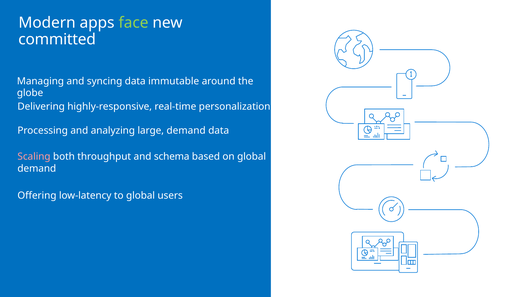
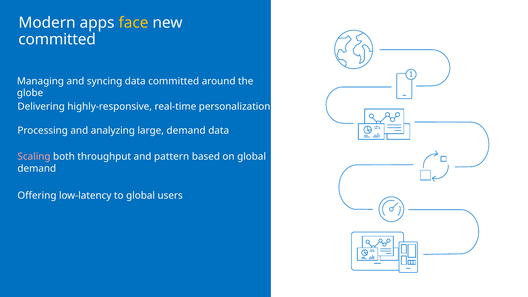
face colour: light green -> yellow
data immutable: immutable -> committed
schema: schema -> pattern
